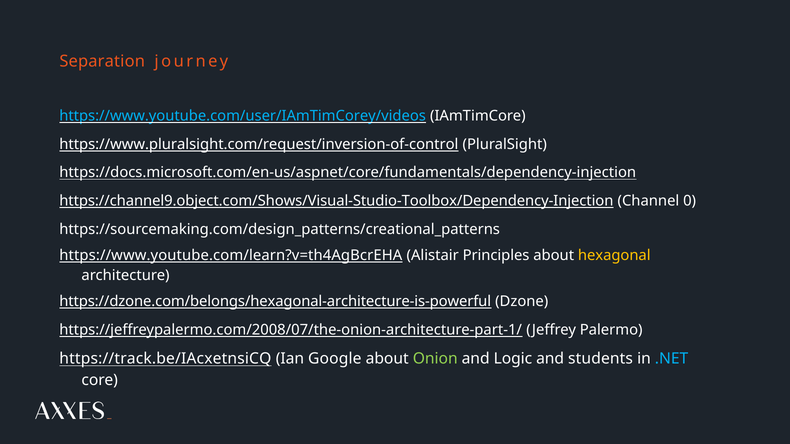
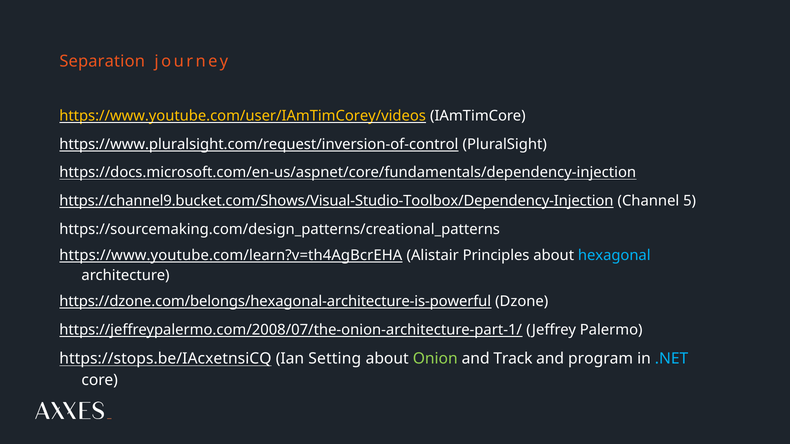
https://www.youtube.com/user/IAmTimCorey/videos colour: light blue -> yellow
https://channel9.object.com/Shows/Visual-Studio-Toolbox/Dependency-Injection: https://channel9.object.com/Shows/Visual-Studio-Toolbox/Dependency-Injection -> https://channel9.bucket.com/Shows/Visual-Studio-Toolbox/Dependency-Injection
0: 0 -> 5
hexagonal colour: yellow -> light blue
https://track.be/IAcxetnsiCQ: https://track.be/IAcxetnsiCQ -> https://stops.be/IAcxetnsiCQ
Google: Google -> Setting
Logic: Logic -> Track
students: students -> program
